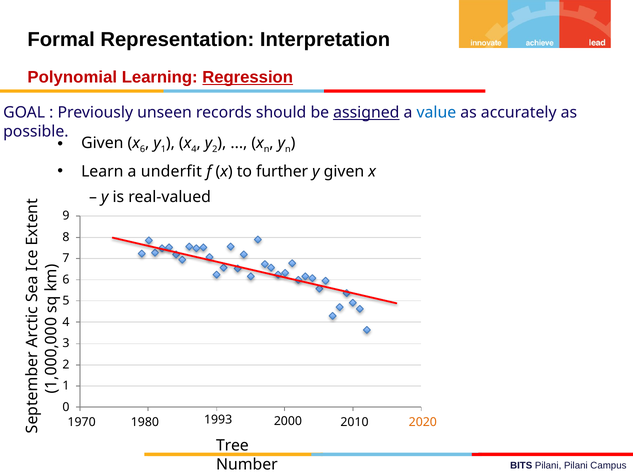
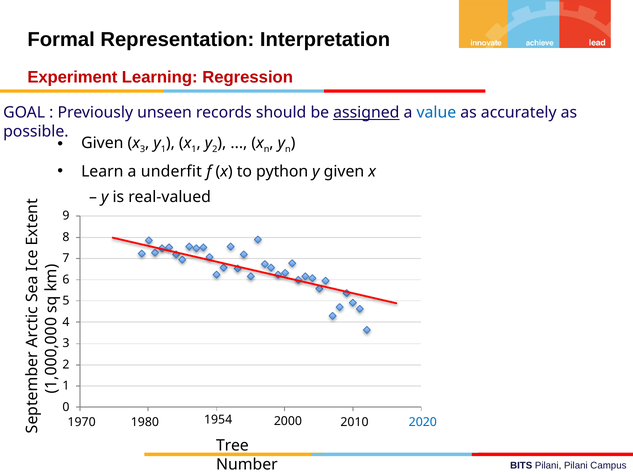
Polynomial: Polynomial -> Experiment
Regression underline: present -> none
x 6: 6 -> 3
x 4: 4 -> 1
further: further -> python
1993: 1993 -> 1954
2020 colour: orange -> blue
